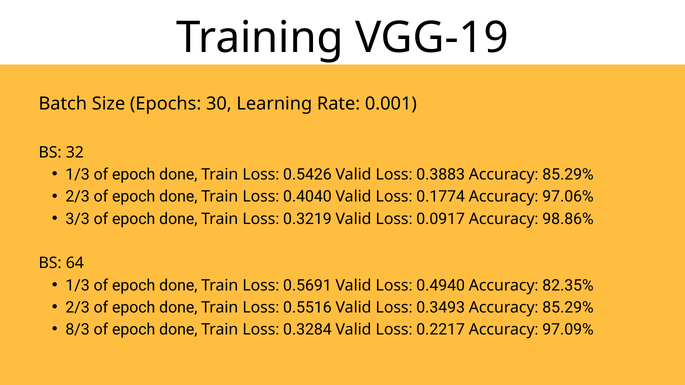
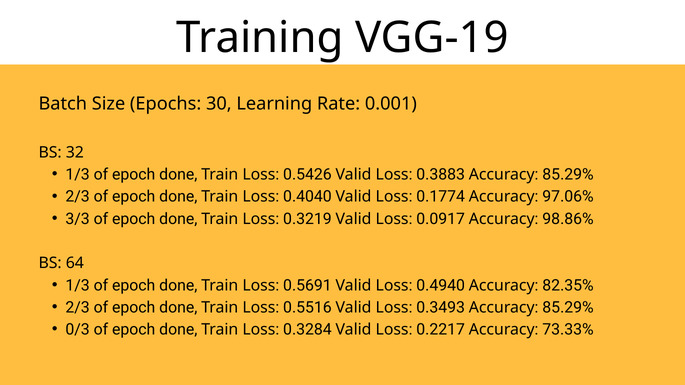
8/3: 8/3 -> 0/3
97.09%: 97.09% -> 73.33%
